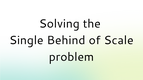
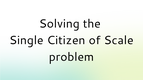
Behind: Behind -> Citizen
